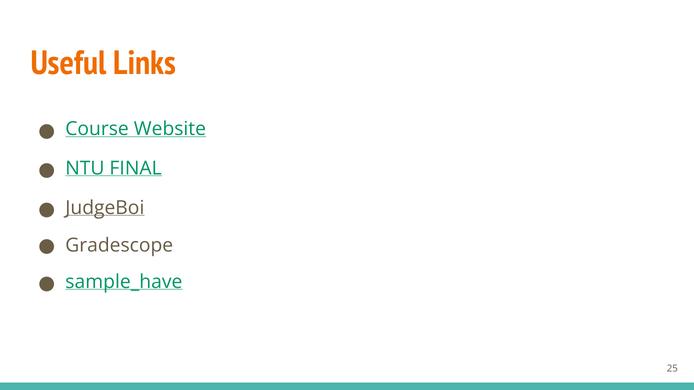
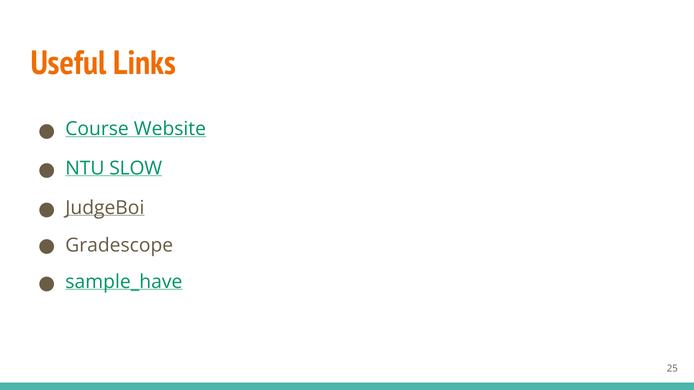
FINAL: FINAL -> SLOW
